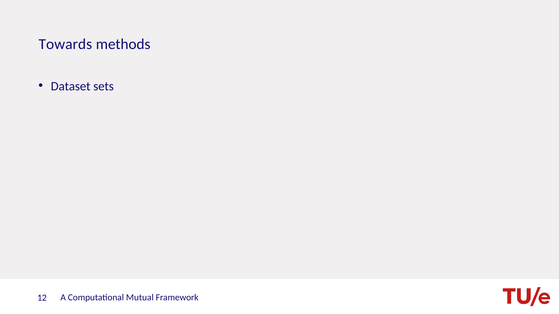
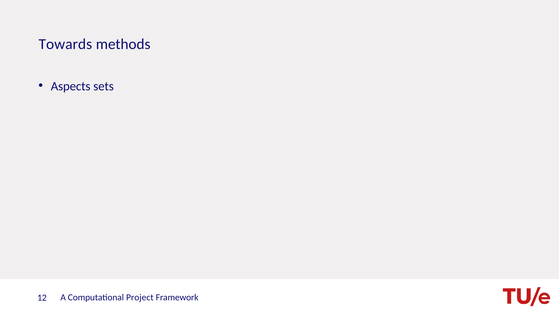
Dataset: Dataset -> Aspects
Mutual: Mutual -> Project
